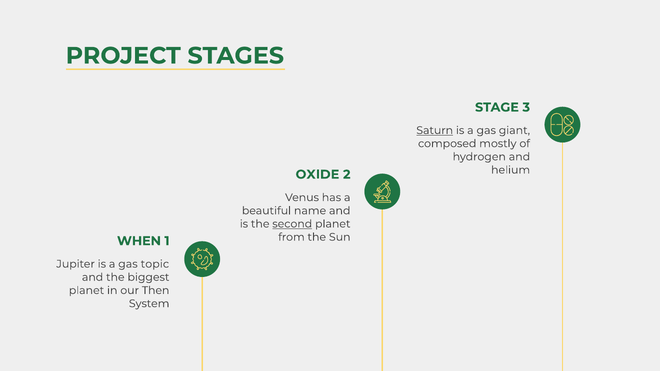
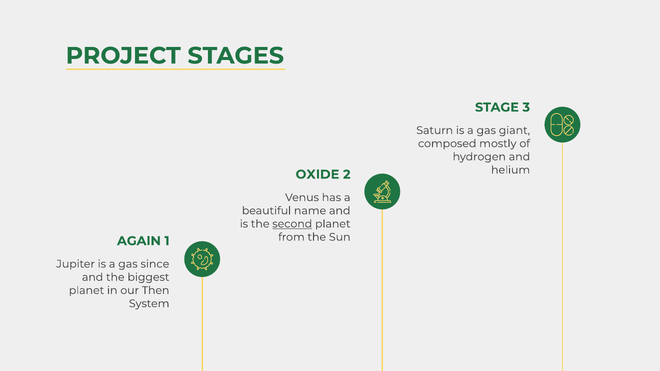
Saturn underline: present -> none
WHEN: WHEN -> AGAIN
topic: topic -> since
